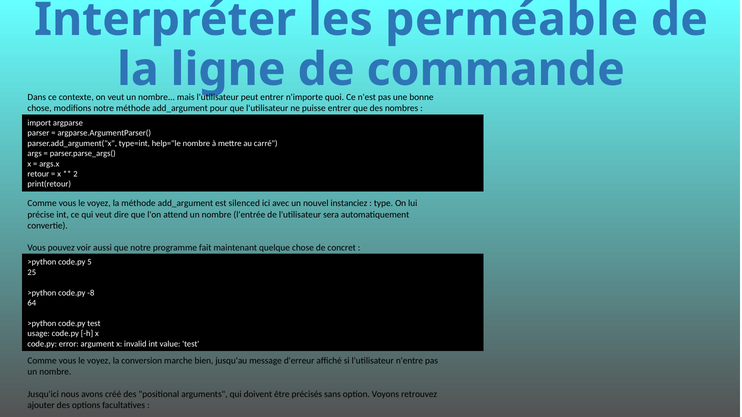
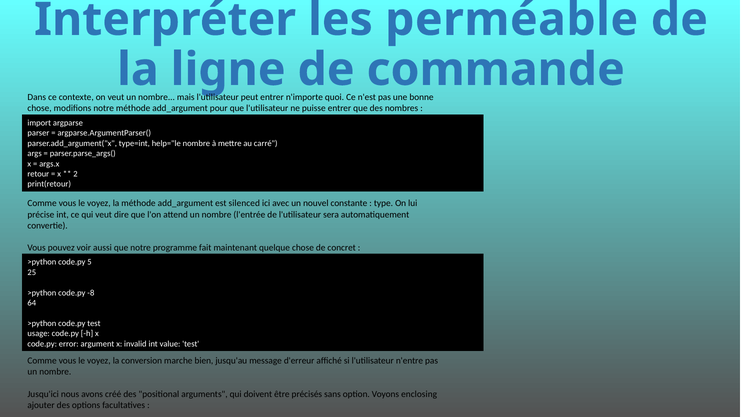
instanciez: instanciez -> constante
retrouvez: retrouvez -> enclosing
